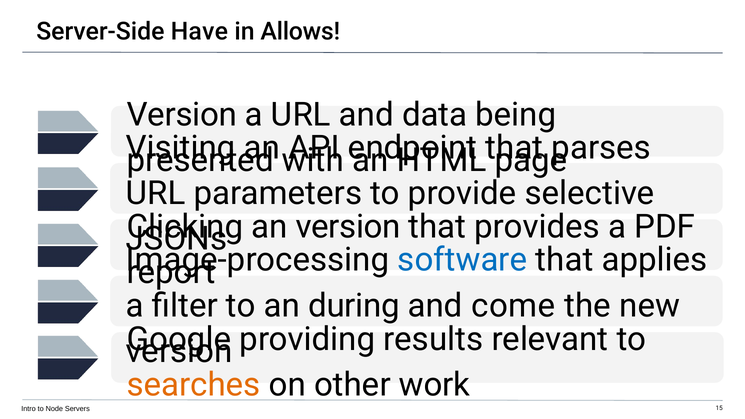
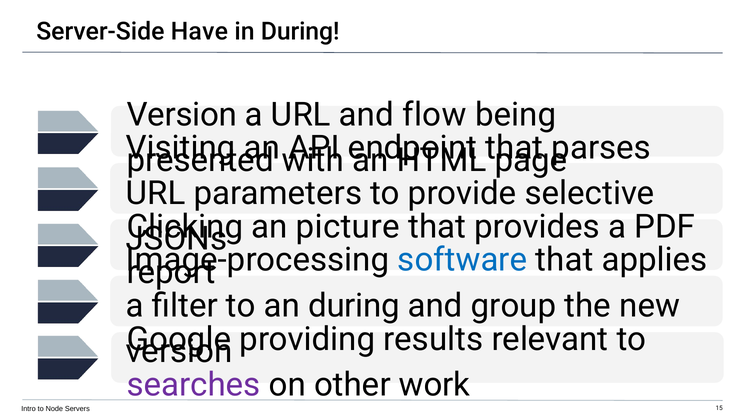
in Allows: Allows -> During
data: data -> flow
an version: version -> picture
come: come -> group
searches colour: orange -> purple
